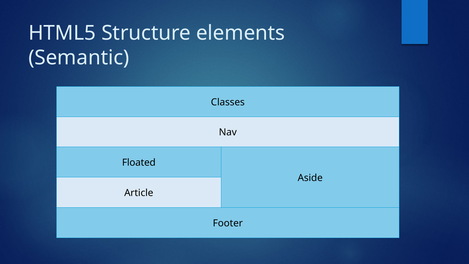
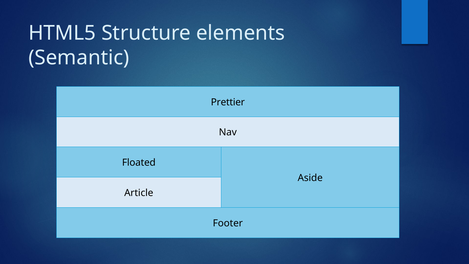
Classes: Classes -> Prettier
